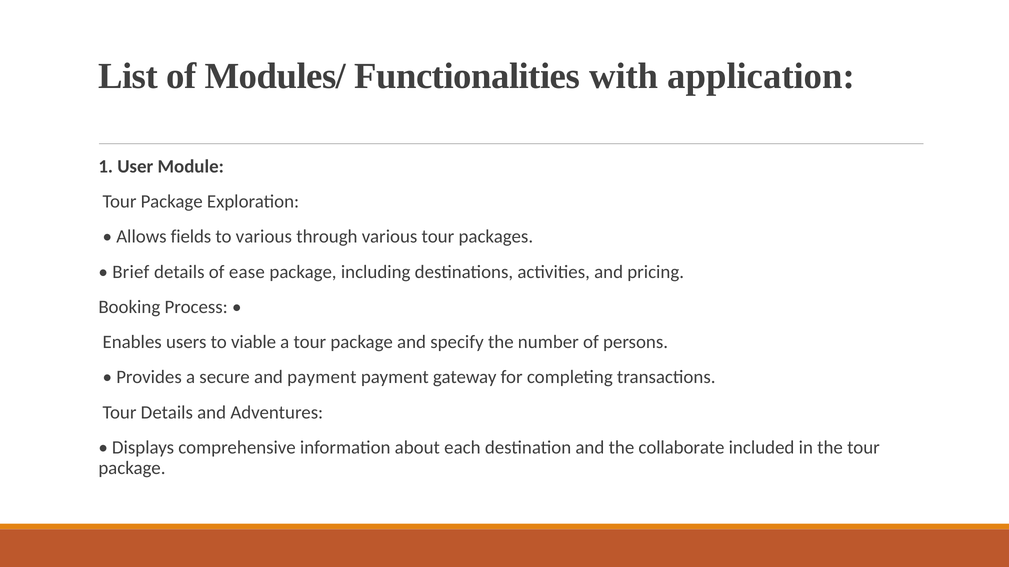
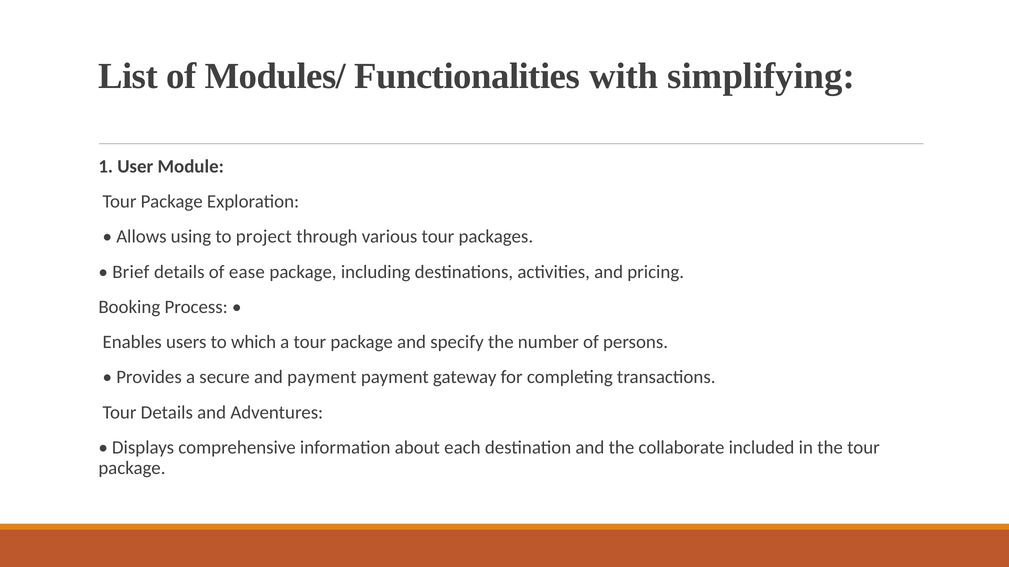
application: application -> simplifying
fields: fields -> using
to various: various -> project
viable: viable -> which
